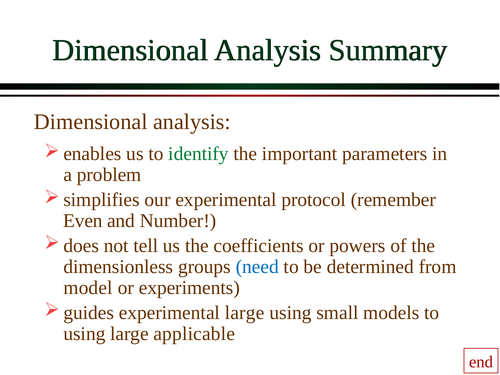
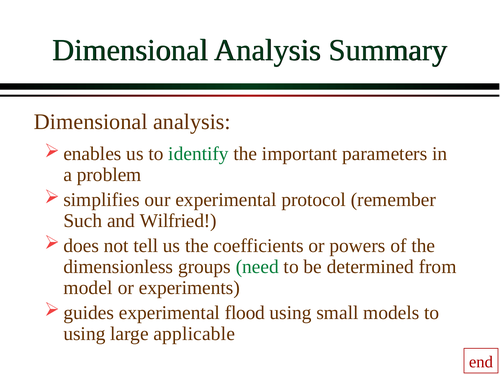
Even: Even -> Such
Number: Number -> Wilfried
need colour: blue -> green
experimental large: large -> flood
